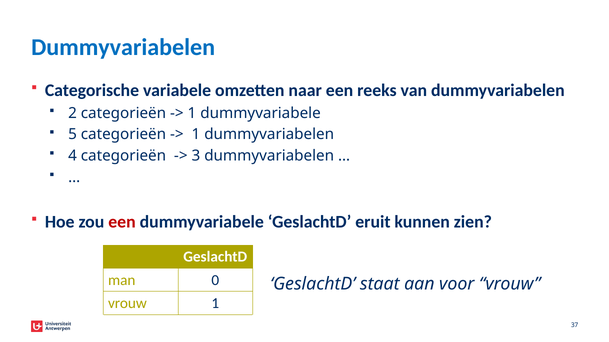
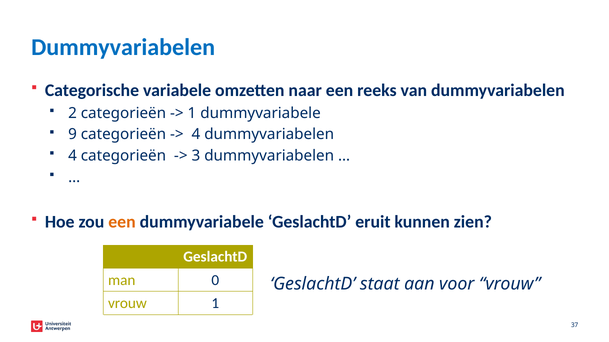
5: 5 -> 9
1 at (196, 135): 1 -> 4
een at (122, 222) colour: red -> orange
